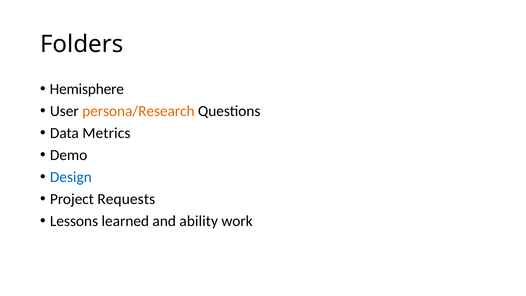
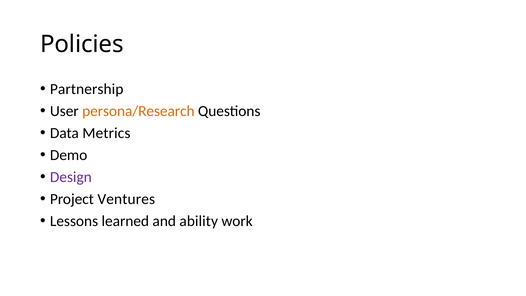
Folders: Folders -> Policies
Hemisphere: Hemisphere -> Partnership
Design colour: blue -> purple
Requests: Requests -> Ventures
